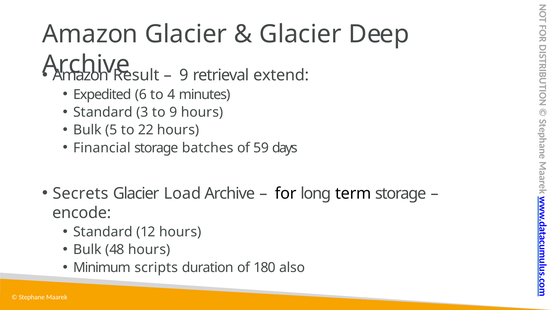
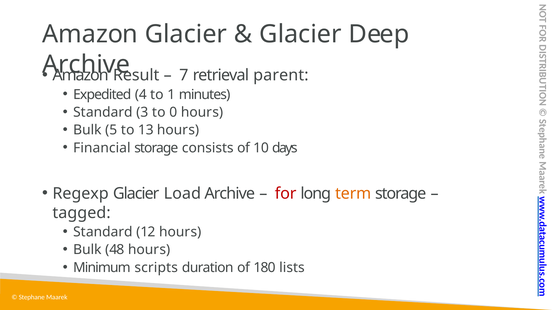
9 at (184, 75): 9 -> 7
extend: extend -> parent
6: 6 -> 4
4: 4 -> 1
to 9: 9 -> 0
22: 22 -> 13
batches: batches -> consists
59: 59 -> 10
Secrets: Secrets -> Regexp
for colour: black -> red
term colour: black -> orange
encode: encode -> tagged
also: also -> lists
